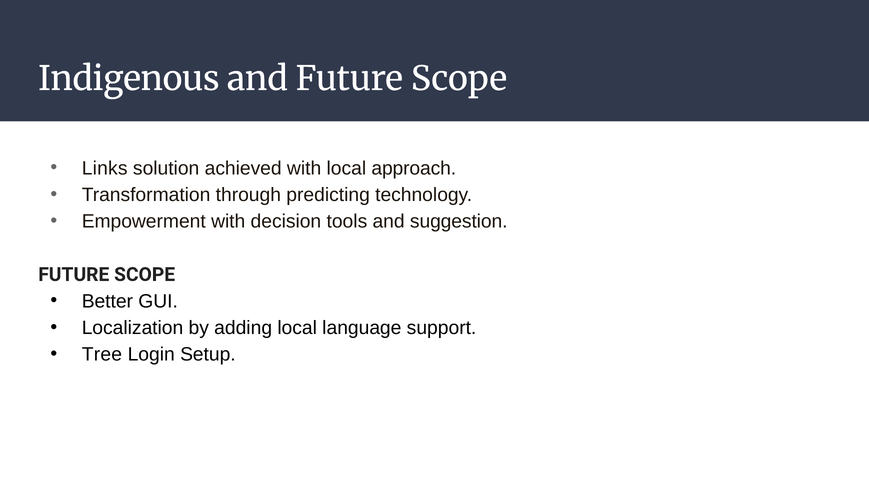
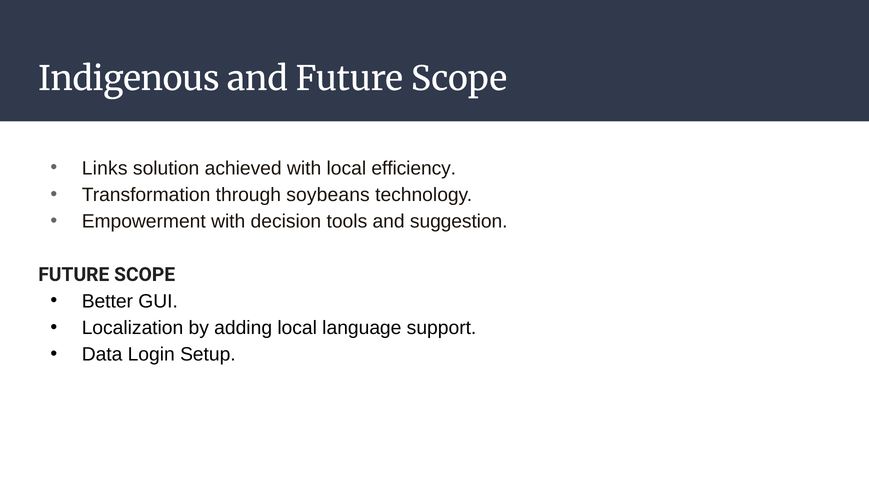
approach: approach -> efficiency
predicting: predicting -> soybeans
Tree: Tree -> Data
